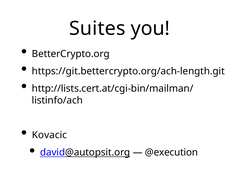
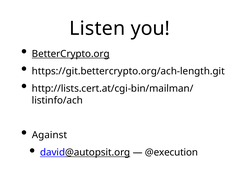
Suites: Suites -> Listen
BetterCrypto.org underline: none -> present
Kovacic: Kovacic -> Against
